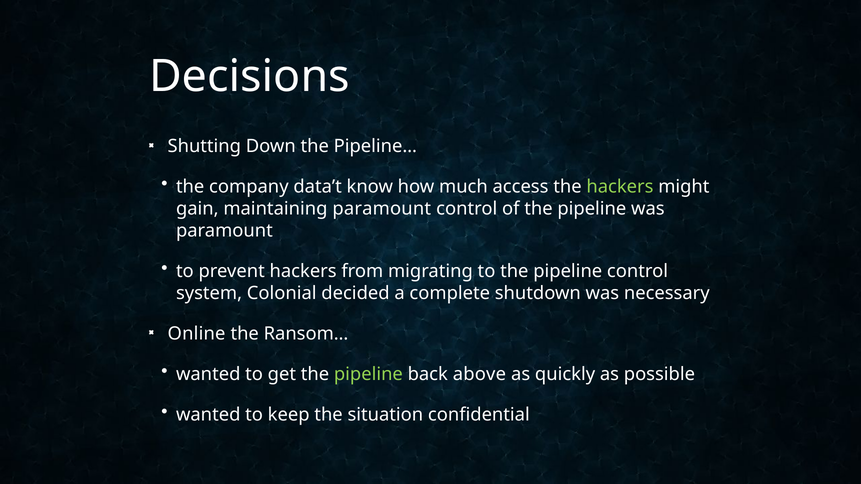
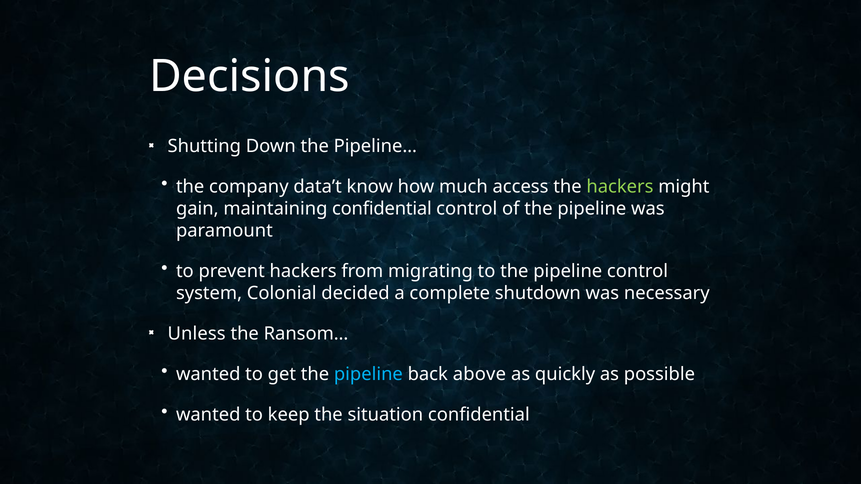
maintaining paramount: paramount -> confidential
Online: Online -> Unless
pipeline at (368, 374) colour: light green -> light blue
